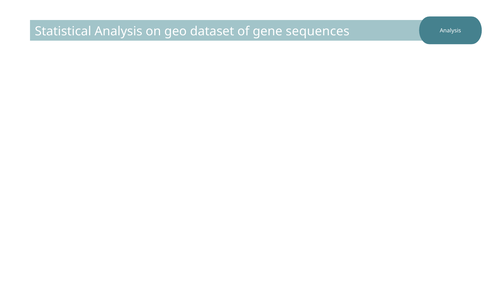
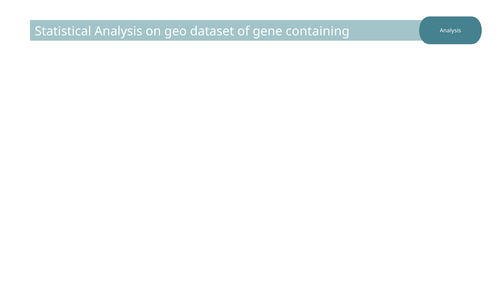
sequences: sequences -> containing
